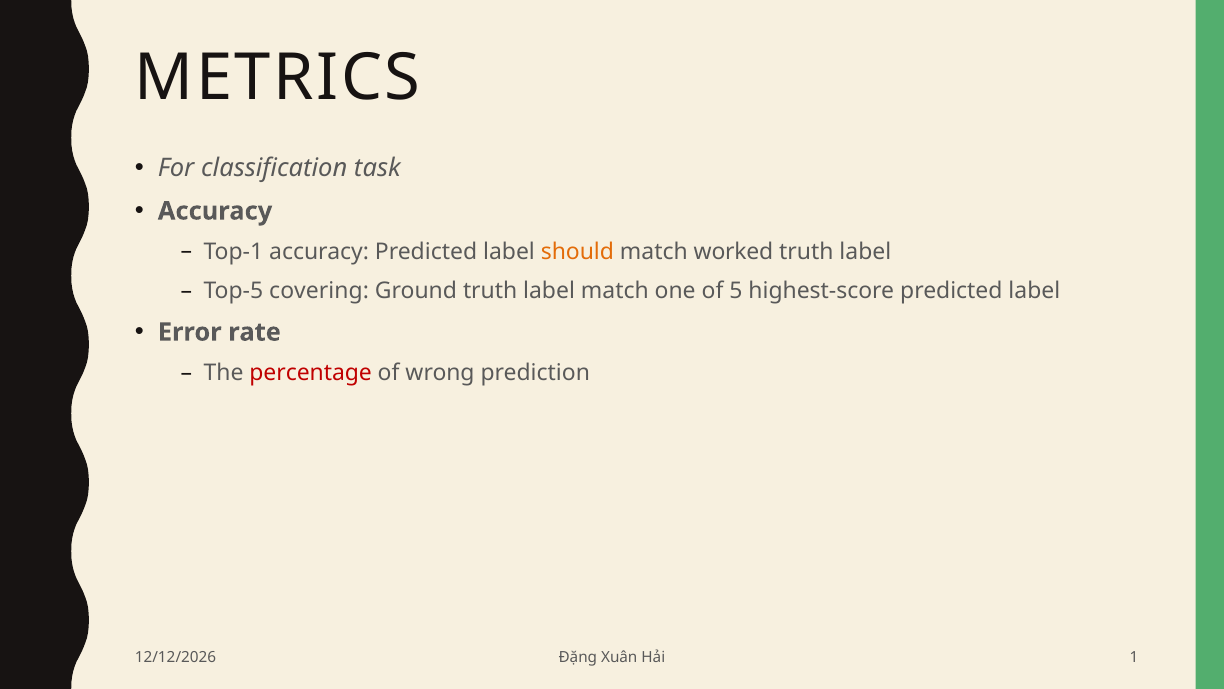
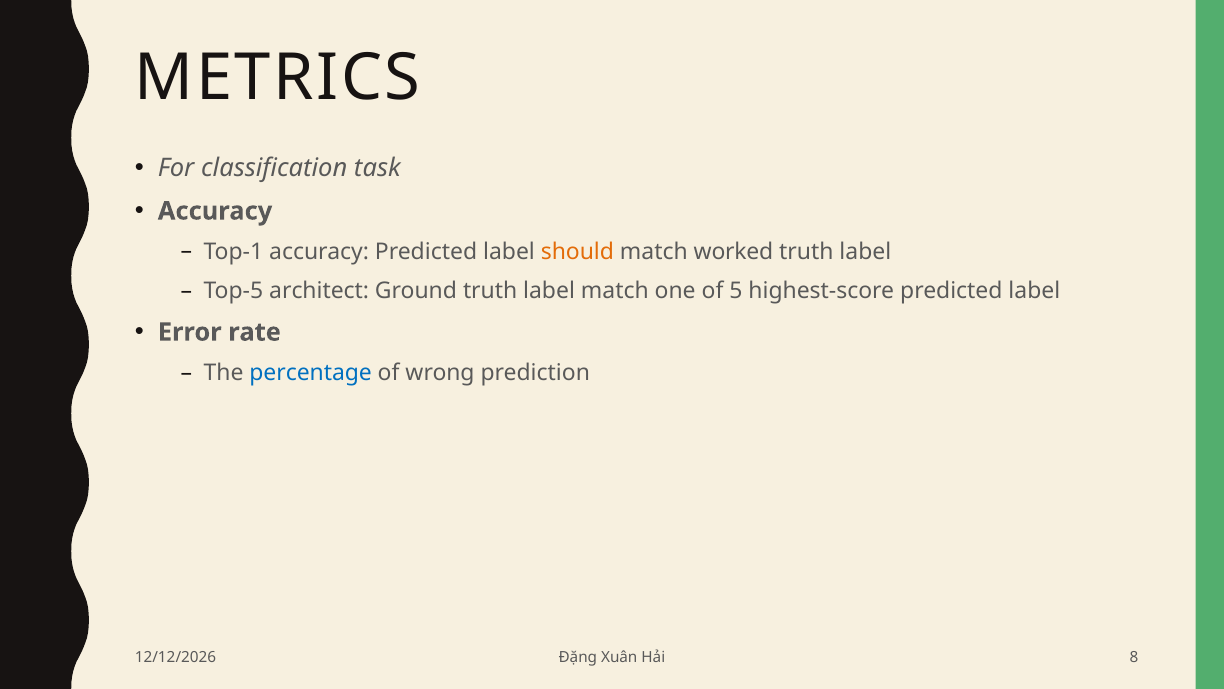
covering: covering -> architect
percentage colour: red -> blue
1: 1 -> 8
